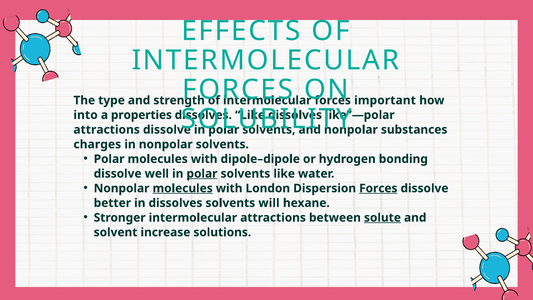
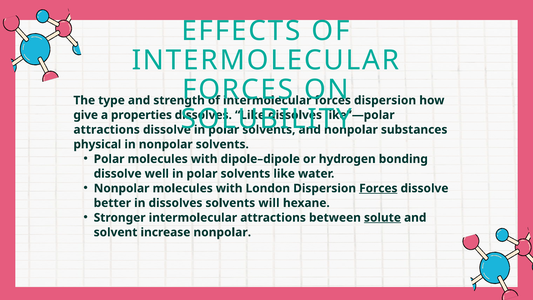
important at (385, 100): important -> dispersion
into: into -> give
charges: charges -> physical
polar at (202, 174) underline: present -> none
molecules at (183, 188) underline: present -> none
increase solutions: solutions -> nonpolar
